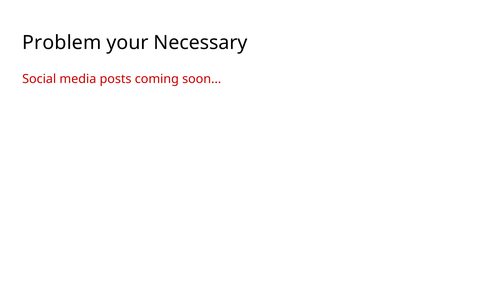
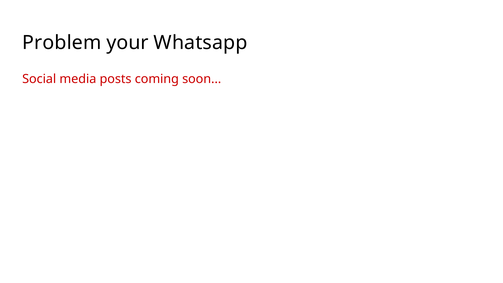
Necessary: Necessary -> Whatsapp
